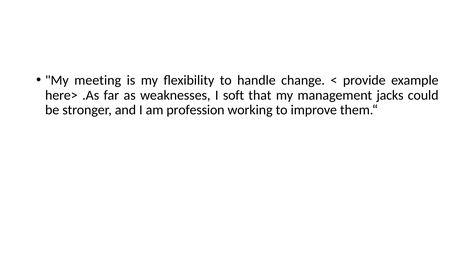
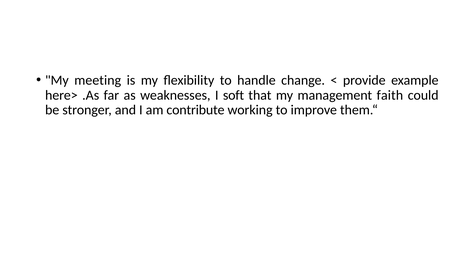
jacks: jacks -> faith
profession: profession -> contribute
